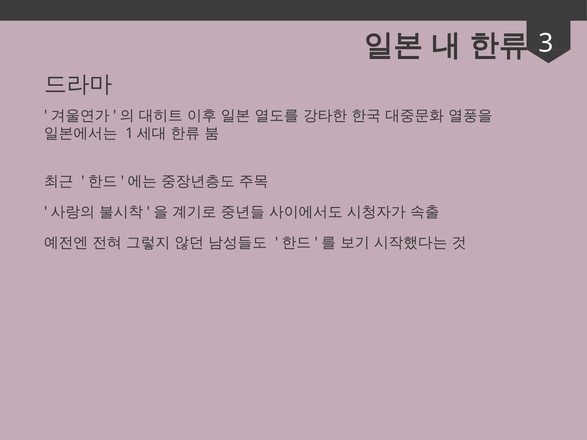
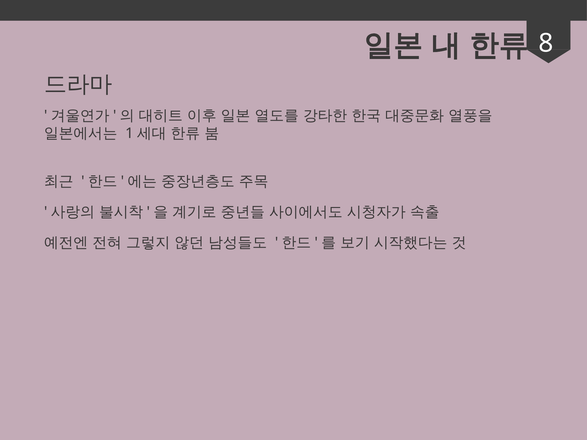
3: 3 -> 8
